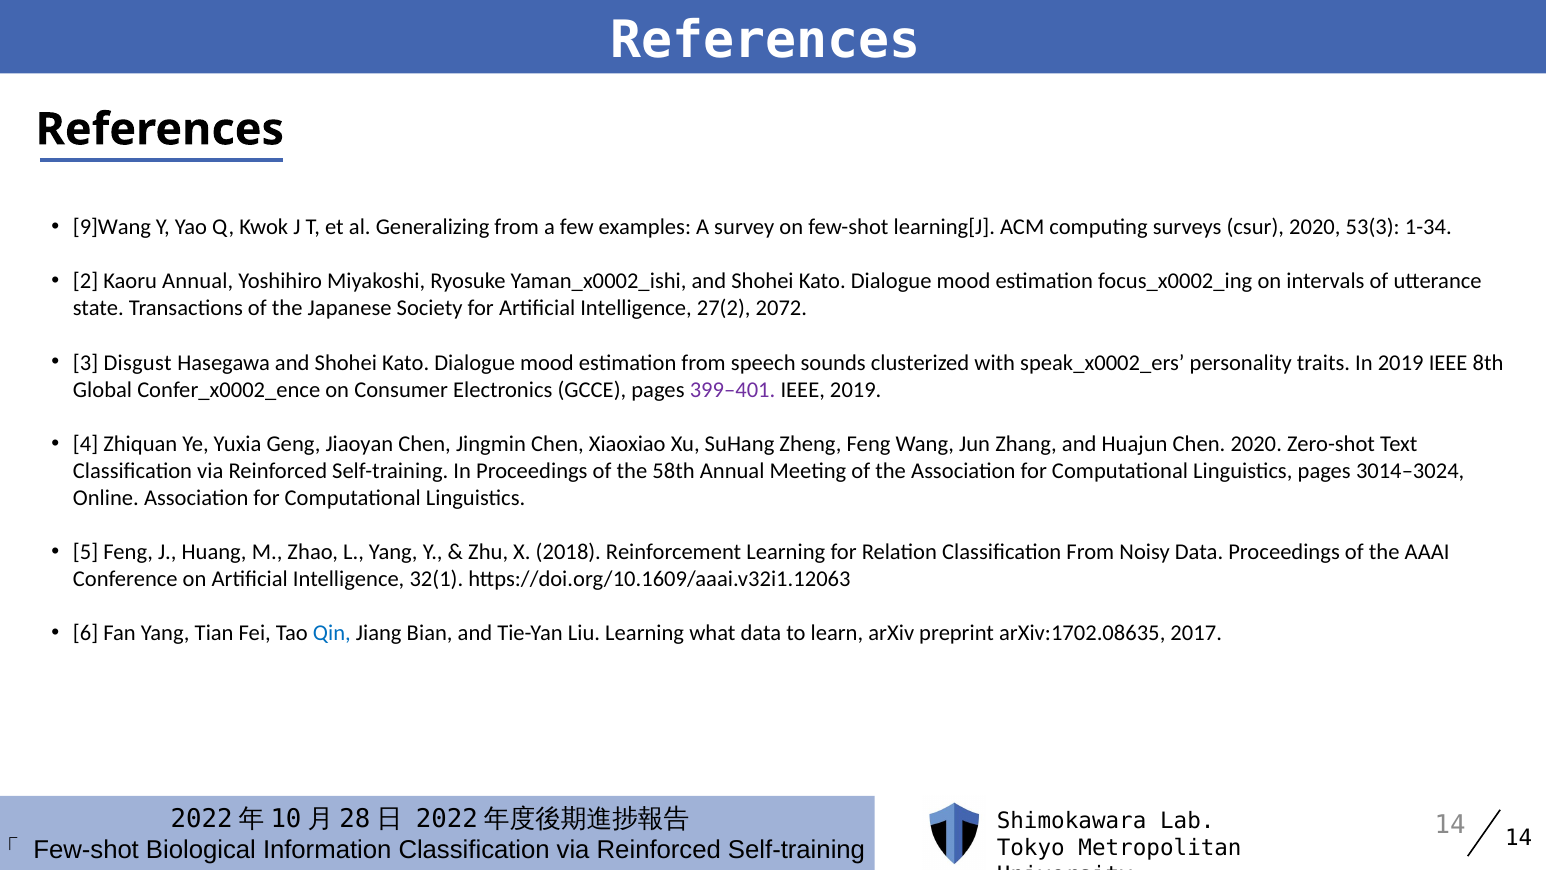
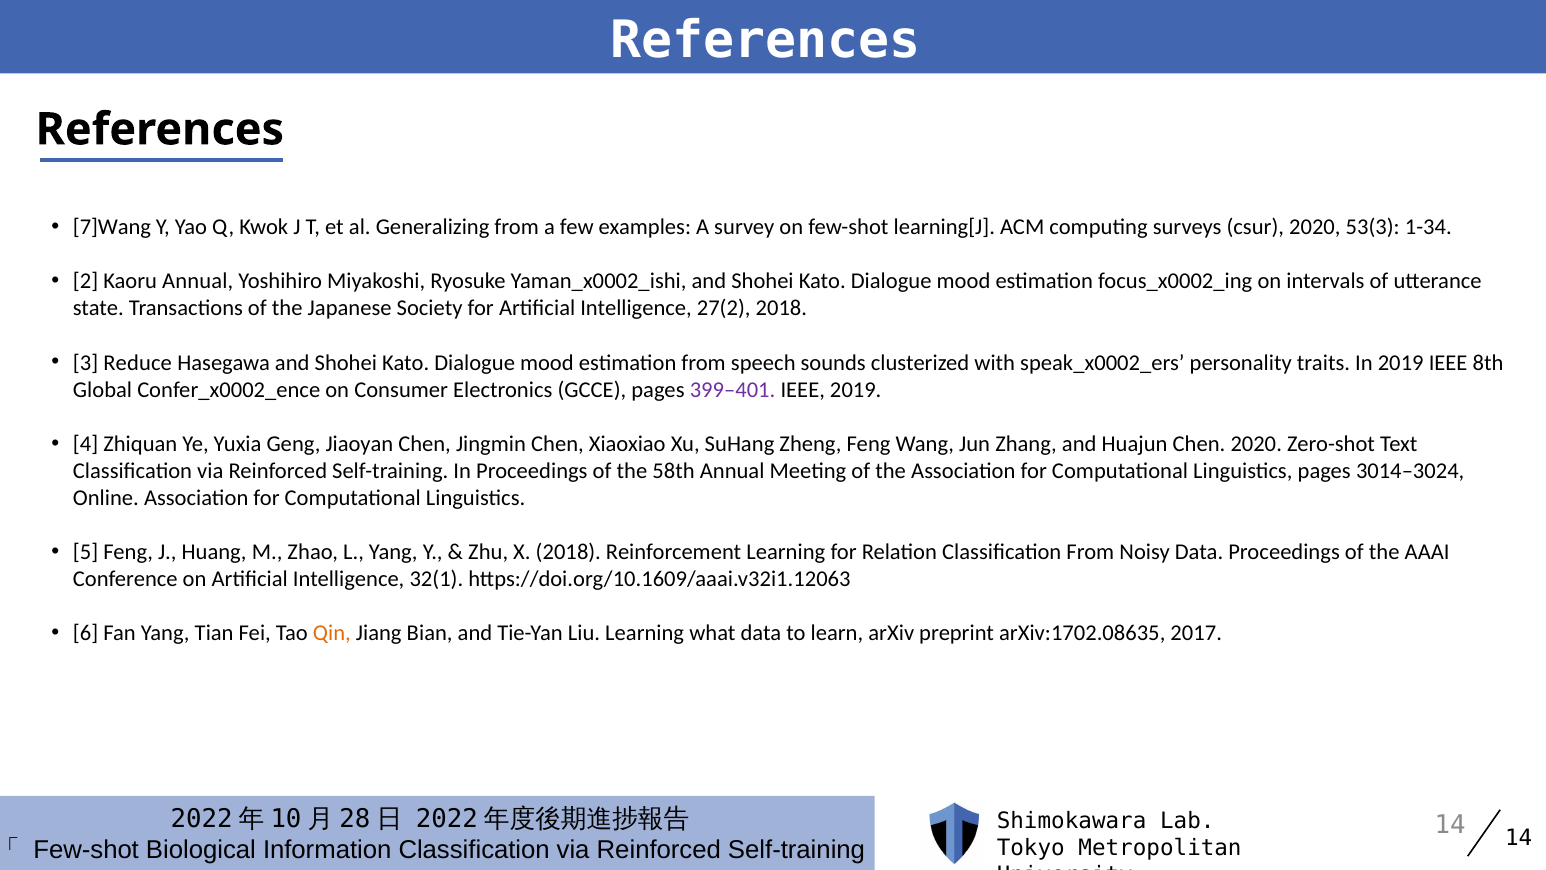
9]Wang: 9]Wang -> 7]Wang
27(2 2072: 2072 -> 2018
Disgust: Disgust -> Reduce
Qin colour: blue -> orange
